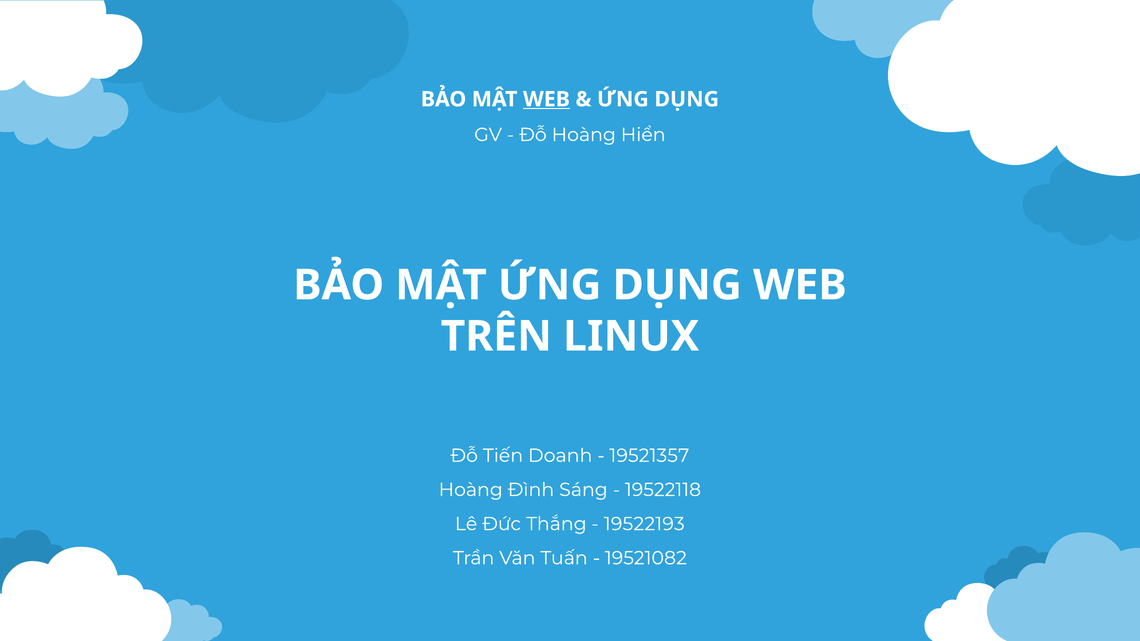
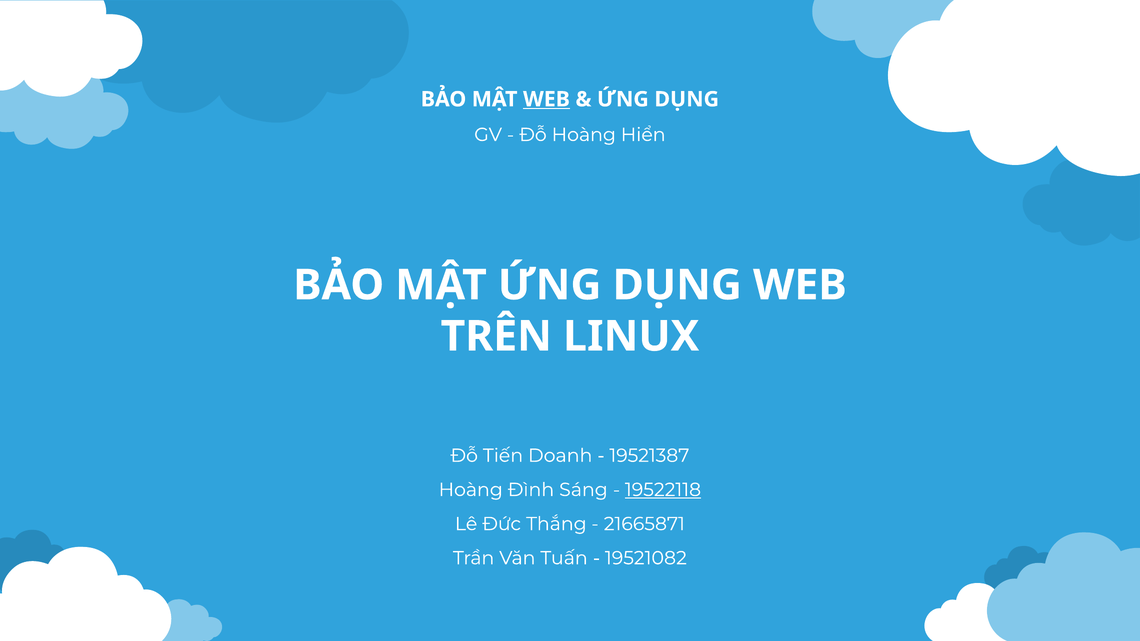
19521357: 19521357 -> 19521387
19522118 underline: none -> present
19522193: 19522193 -> 21665871
